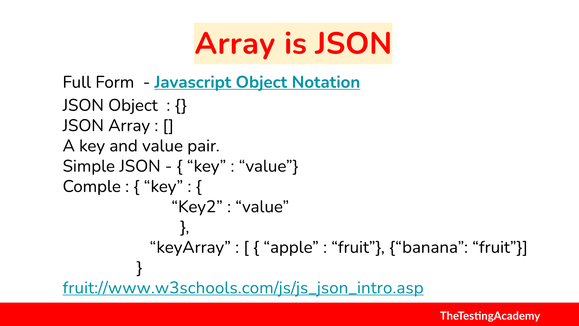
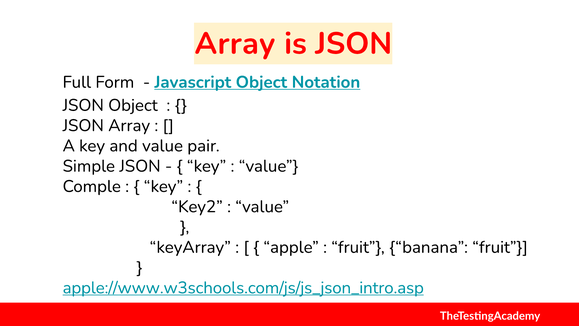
fruit://www.w3schools.com/js/js_json_intro.asp: fruit://www.w3schools.com/js/js_json_intro.asp -> apple://www.w3schools.com/js/js_json_intro.asp
